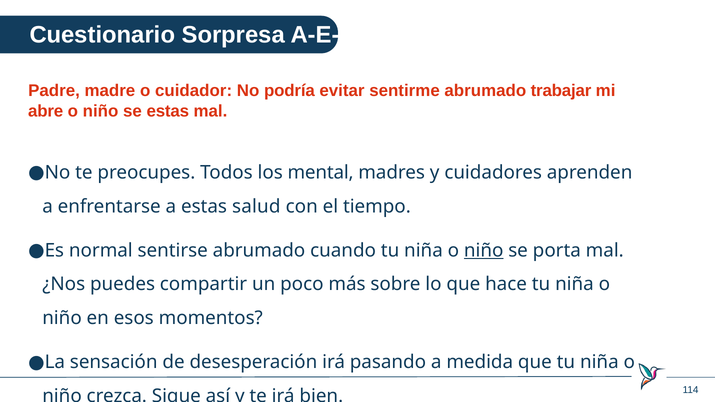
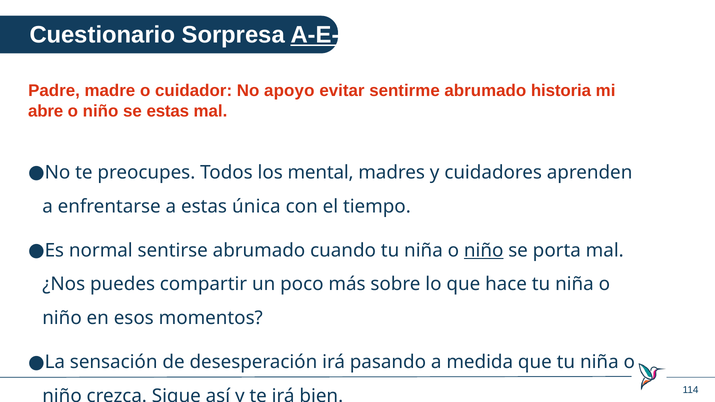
A-E-C-P underline: none -> present
podría: podría -> apoyo
trabajar: trabajar -> historia
salud: salud -> única
